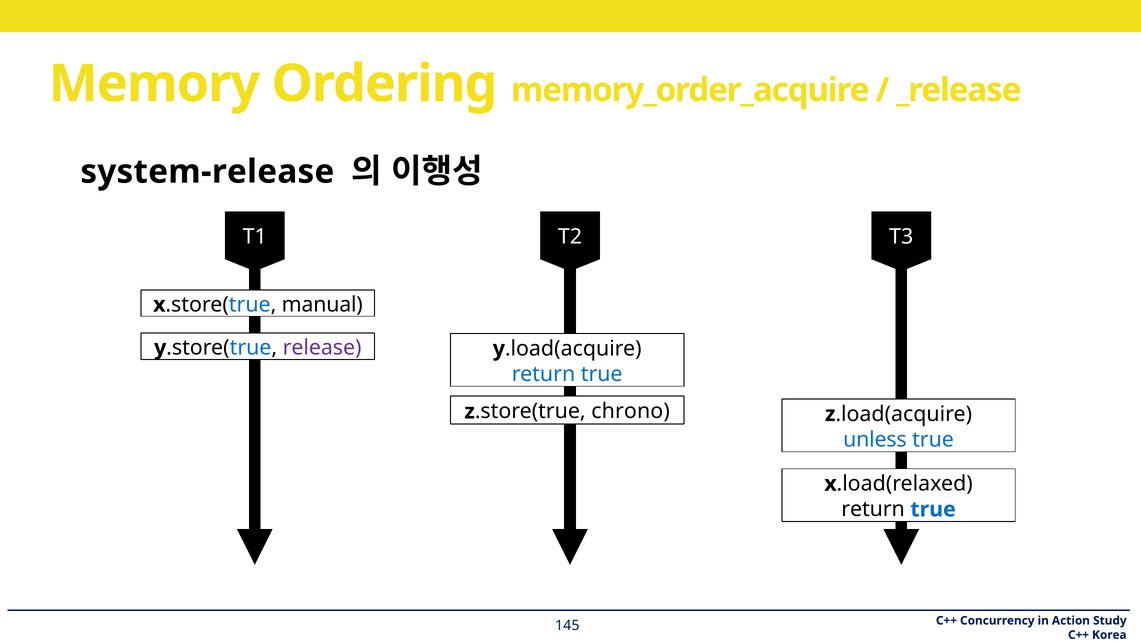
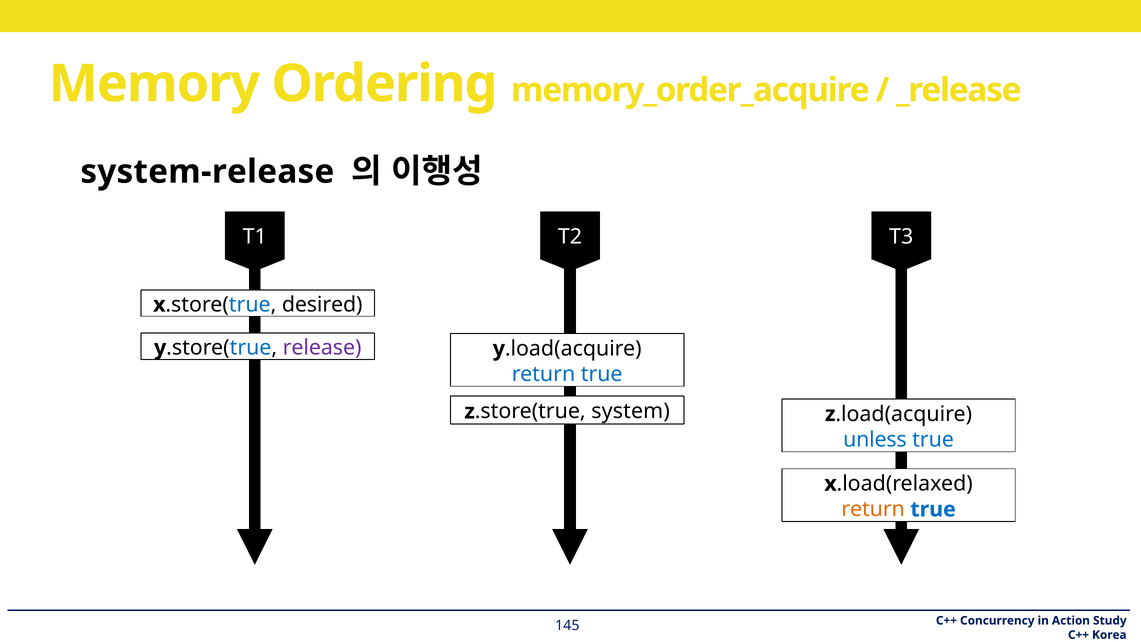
manual: manual -> desired
chrono: chrono -> system
return at (873, 509) colour: black -> orange
